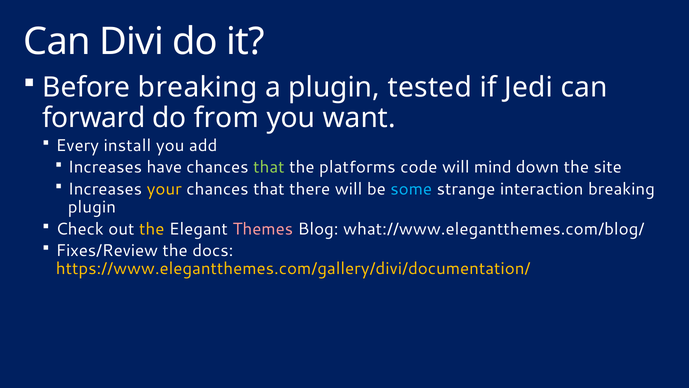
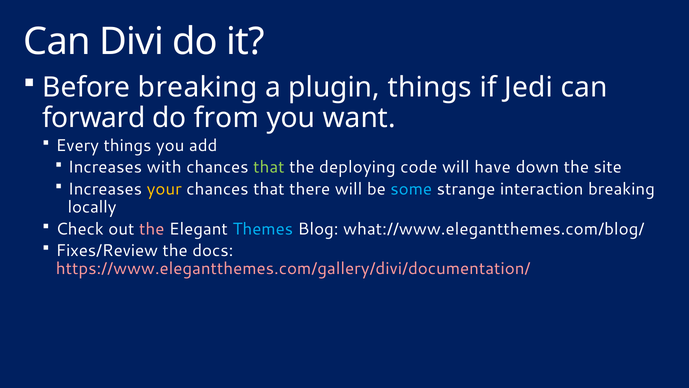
plugin tested: tested -> things
Every install: install -> things
have: have -> with
platforms: platforms -> deploying
mind: mind -> have
plugin at (92, 207): plugin -> locally
the at (152, 229) colour: yellow -> pink
Themes colour: pink -> light blue
https://www.elegantthemes.com/gallery/divi/documentation/ colour: yellow -> pink
